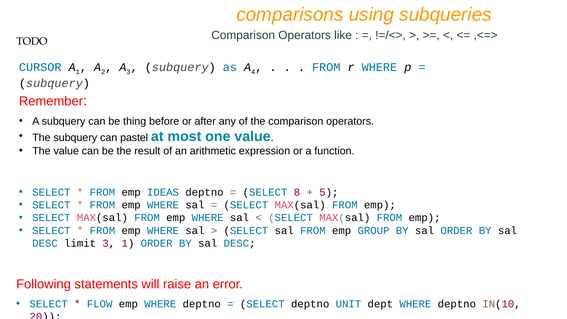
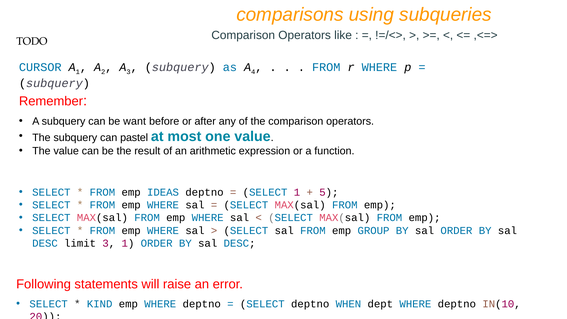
thing: thing -> want
SELECT 8: 8 -> 1
FLOW: FLOW -> KIND
UNIT: UNIT -> WHEN
